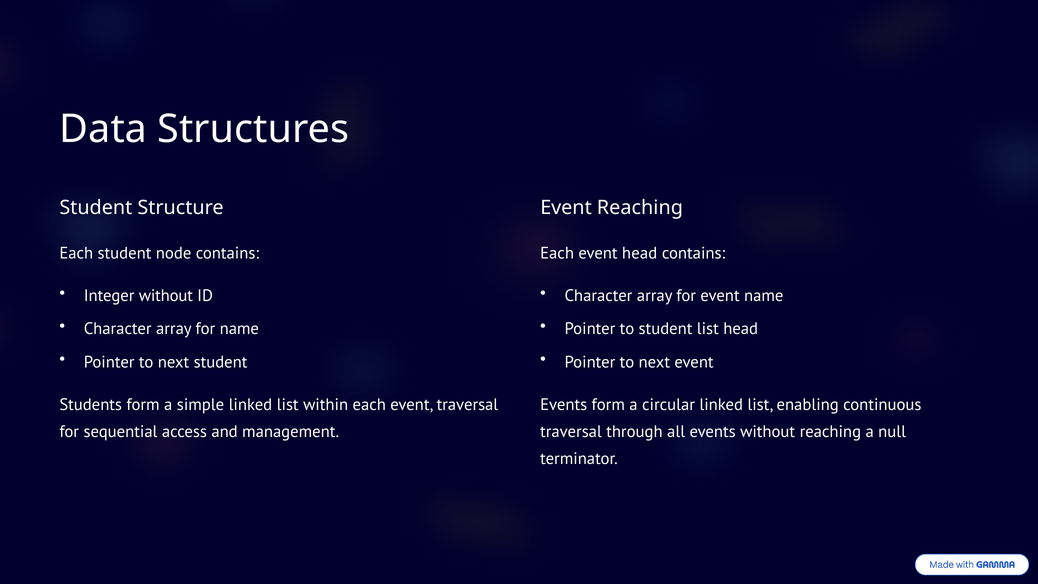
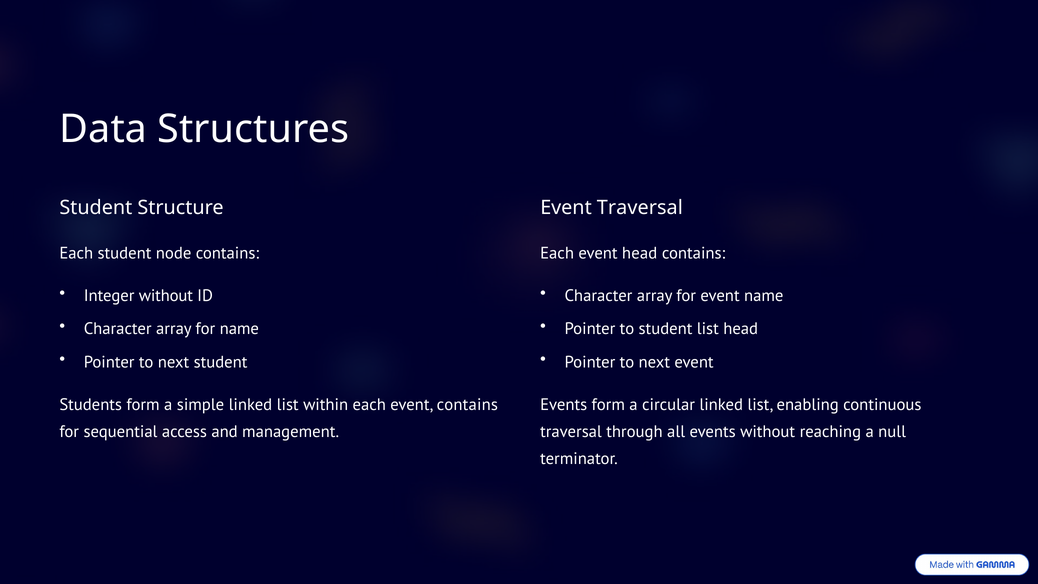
Event Reaching: Reaching -> Traversal
event traversal: traversal -> contains
